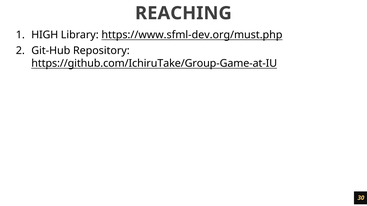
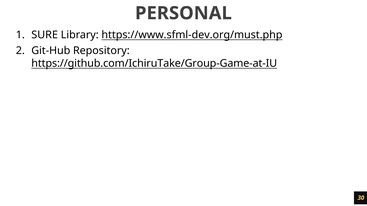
REACHING: REACHING -> PERSONAL
HIGH: HIGH -> SURE
